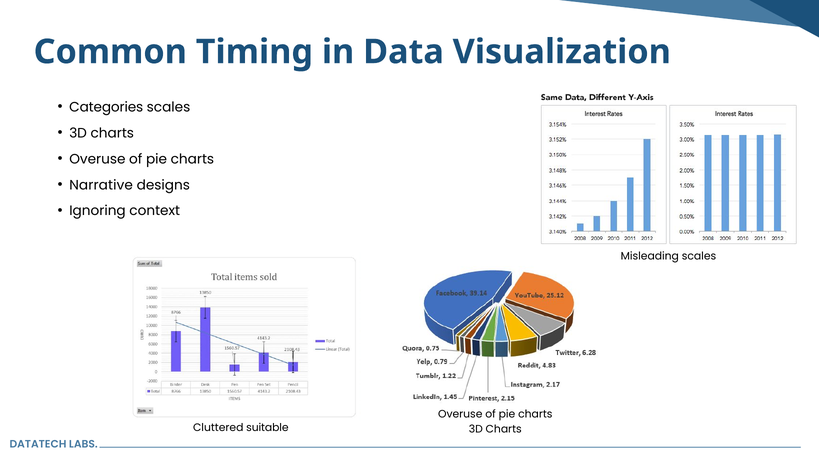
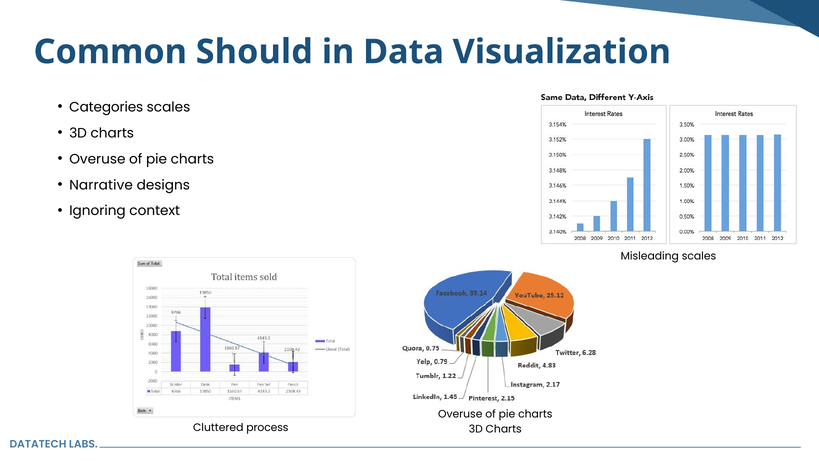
Timing: Timing -> Should
suitable: suitable -> process
